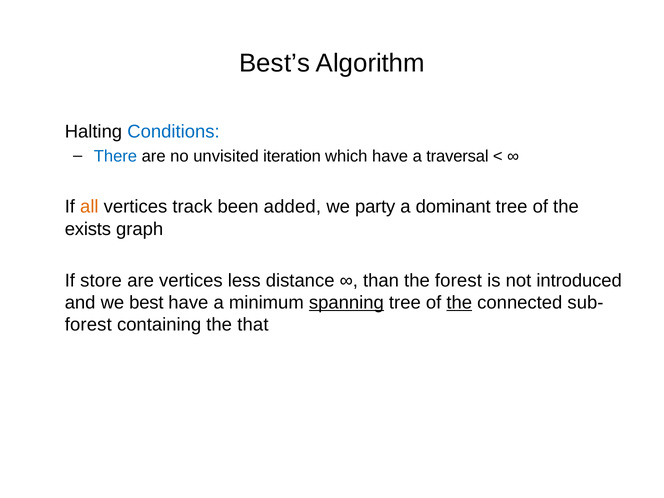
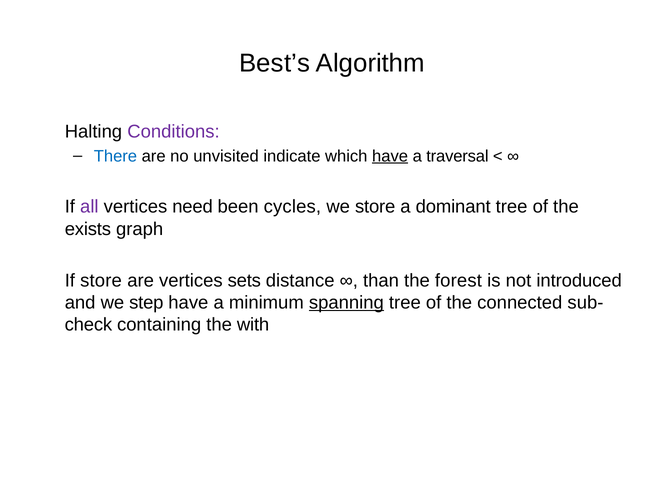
Conditions colour: blue -> purple
iteration: iteration -> indicate
have at (390, 156) underline: none -> present
all colour: orange -> purple
track: track -> need
added: added -> cycles
we party: party -> store
less: less -> sets
best: best -> step
the at (459, 303) underline: present -> none
forest at (88, 325): forest -> check
that: that -> with
